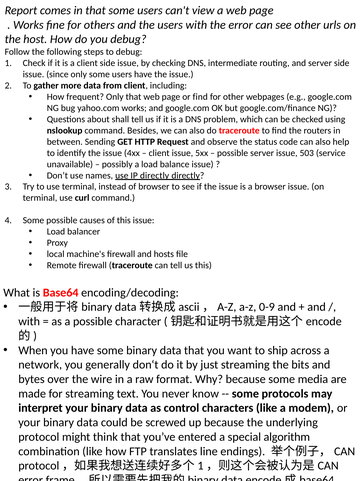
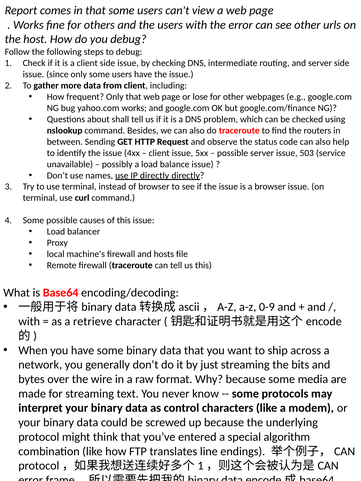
or find: find -> lose
a possible: possible -> retrieve
